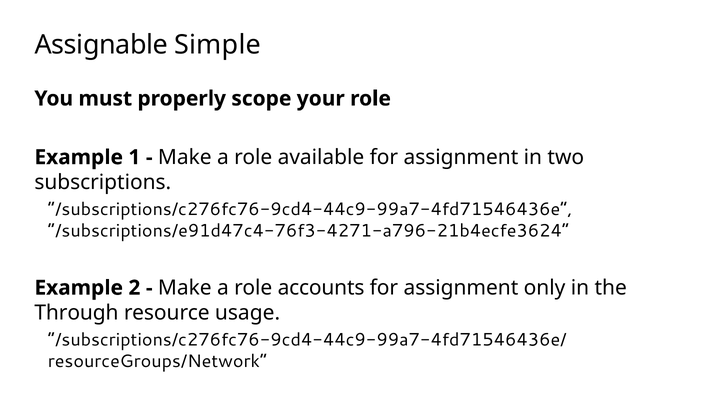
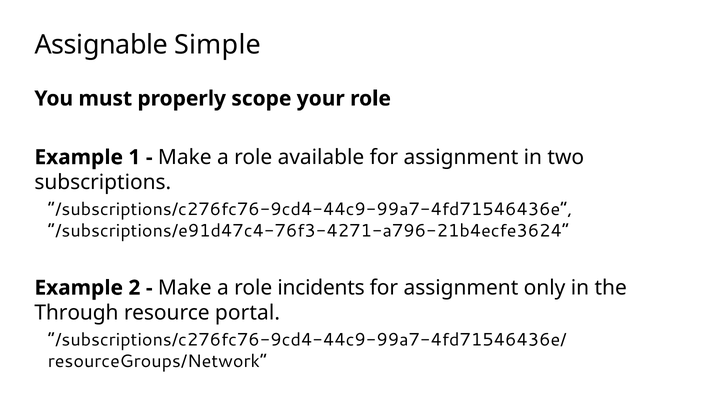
accounts: accounts -> incidents
usage: usage -> portal
